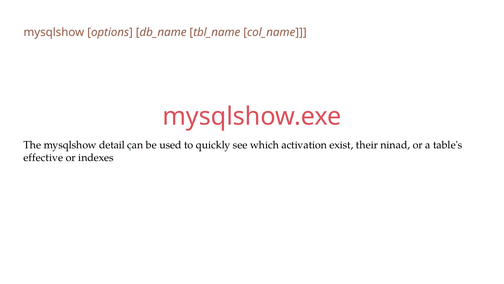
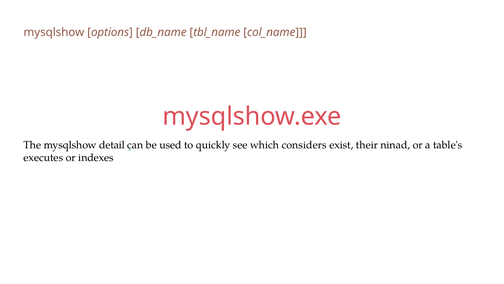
activation: activation -> considers
effective: effective -> executes
